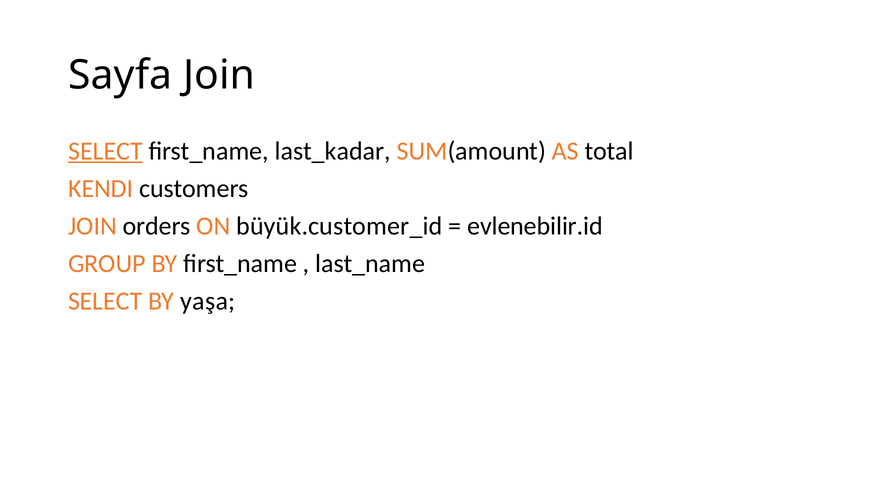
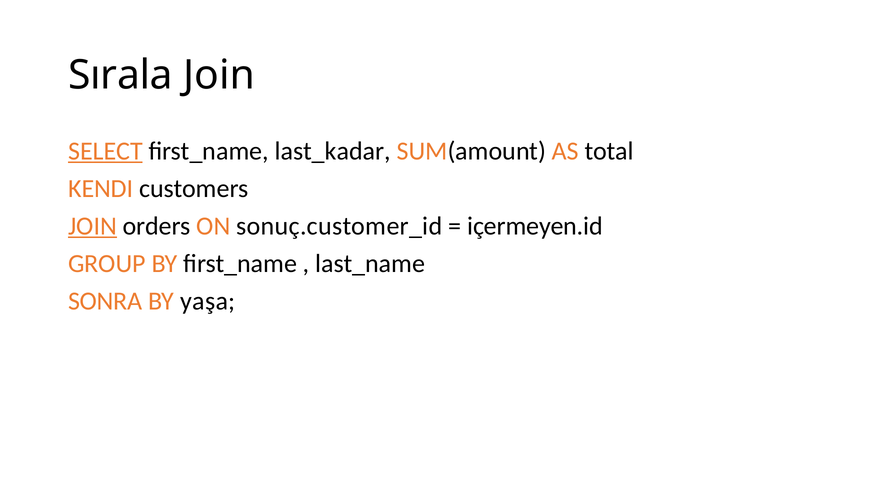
Sayfa: Sayfa -> Sırala
JOIN at (92, 226) underline: none -> present
büyük.customer_id: büyük.customer_id -> sonuç.customer_id
evlenebilir.id: evlenebilir.id -> içermeyen.id
SELECT at (105, 300): SELECT -> SONRA
